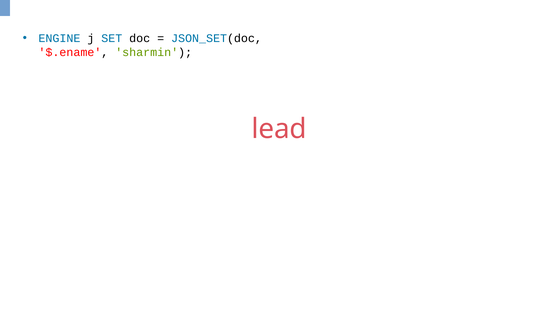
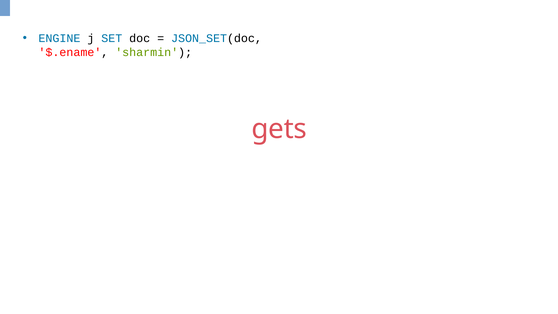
lead: lead -> gets
